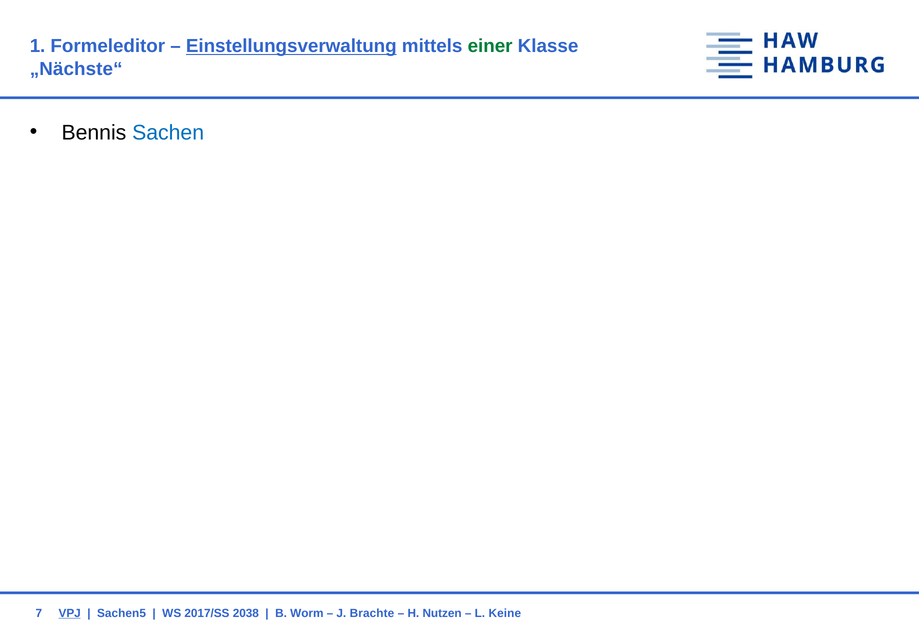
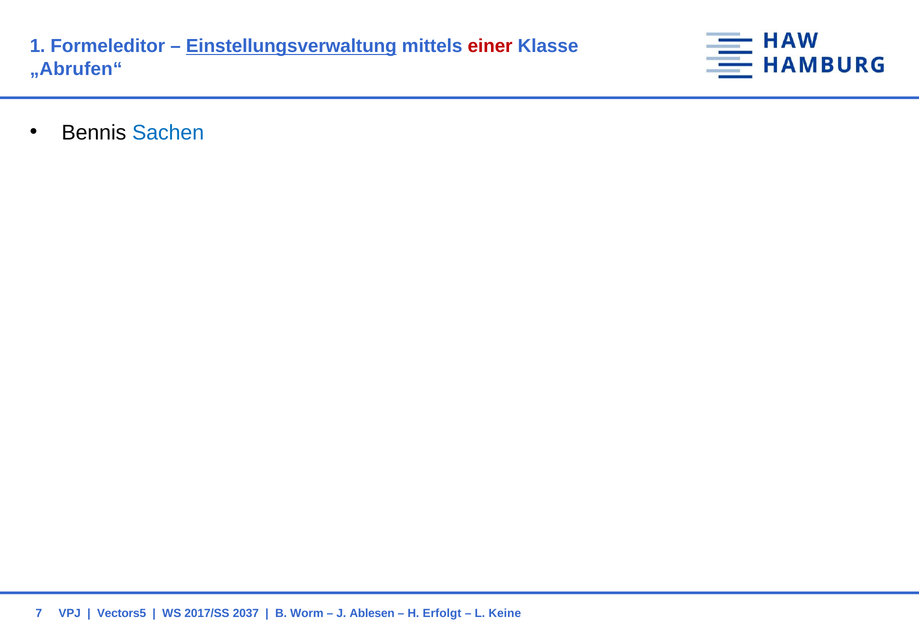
einer colour: green -> red
„Nächste“: „Nächste“ -> „Abrufen“
VPJ underline: present -> none
Sachen5: Sachen5 -> Vectors5
2038: 2038 -> 2037
Brachte: Brachte -> Ablesen
Nutzen: Nutzen -> Erfolgt
